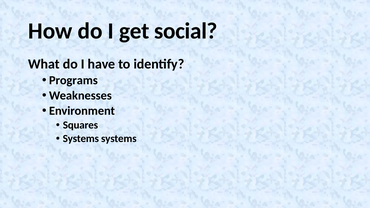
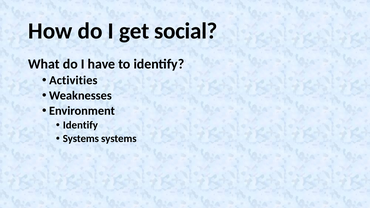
Programs: Programs -> Activities
Squares at (80, 125): Squares -> Identify
